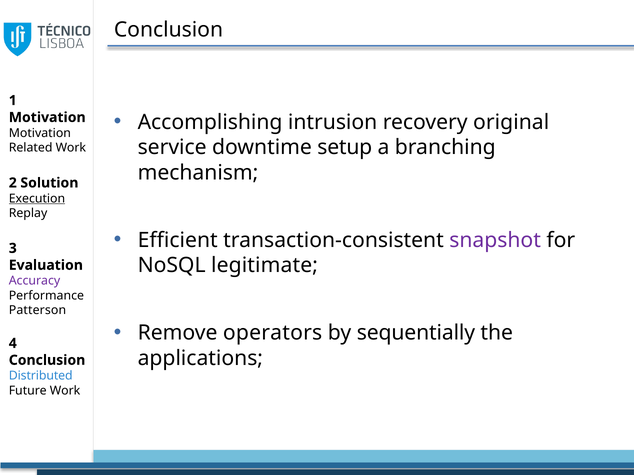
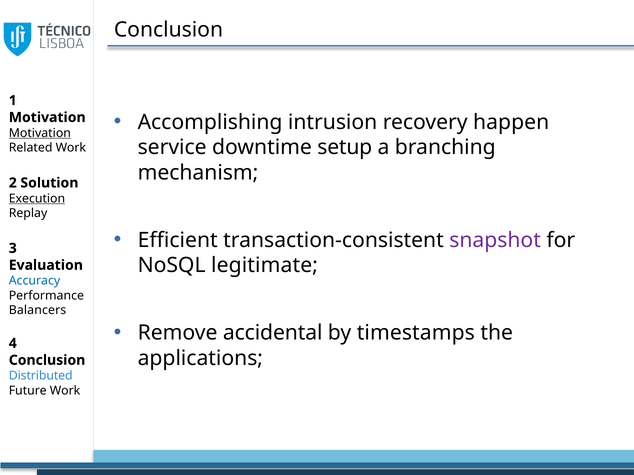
original: original -> happen
Motivation at (40, 133) underline: none -> present
Accuracy colour: purple -> blue
Patterson: Patterson -> Balancers
operators: operators -> accidental
sequentially: sequentially -> timestamps
